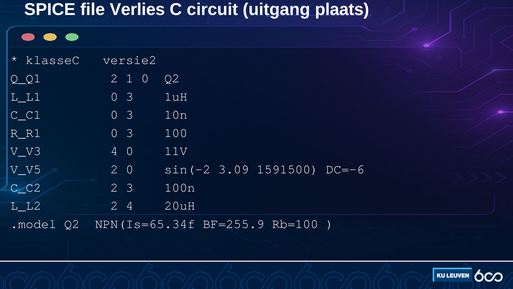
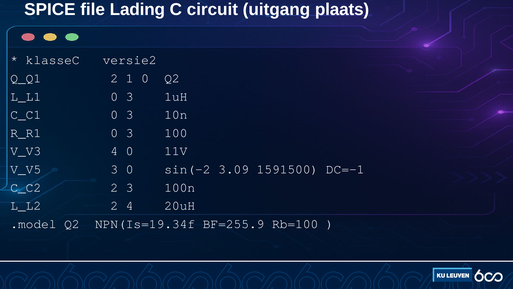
Verlies: Verlies -> Lading
V_V5 2: 2 -> 3
DC=-6: DC=-6 -> DC=-1
NPN(Is=65.34f: NPN(Is=65.34f -> NPN(Is=19.34f
